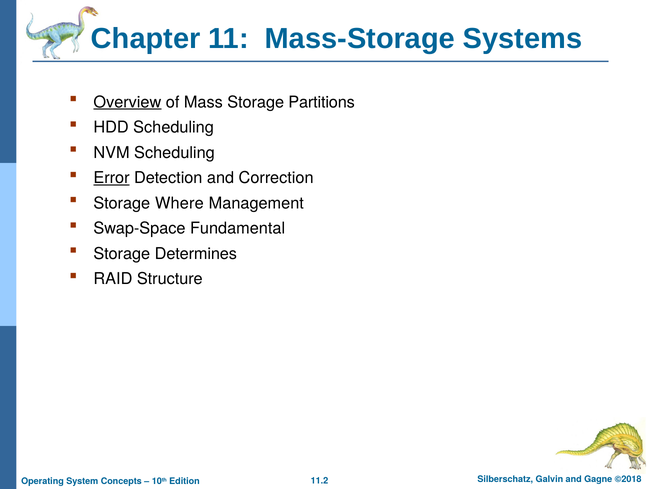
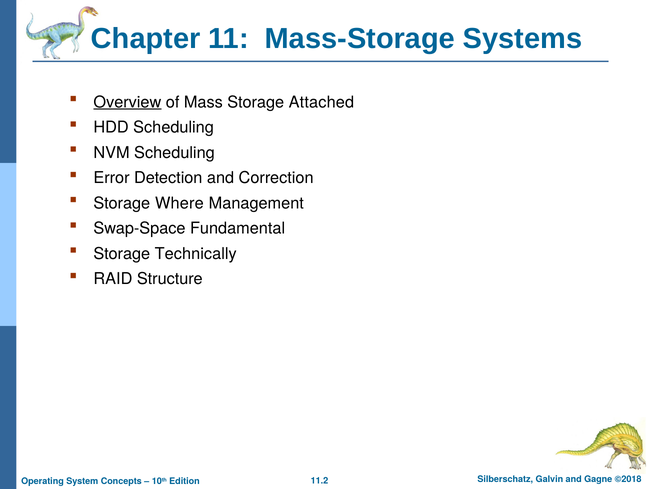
Partitions: Partitions -> Attached
Error underline: present -> none
Determines: Determines -> Technically
